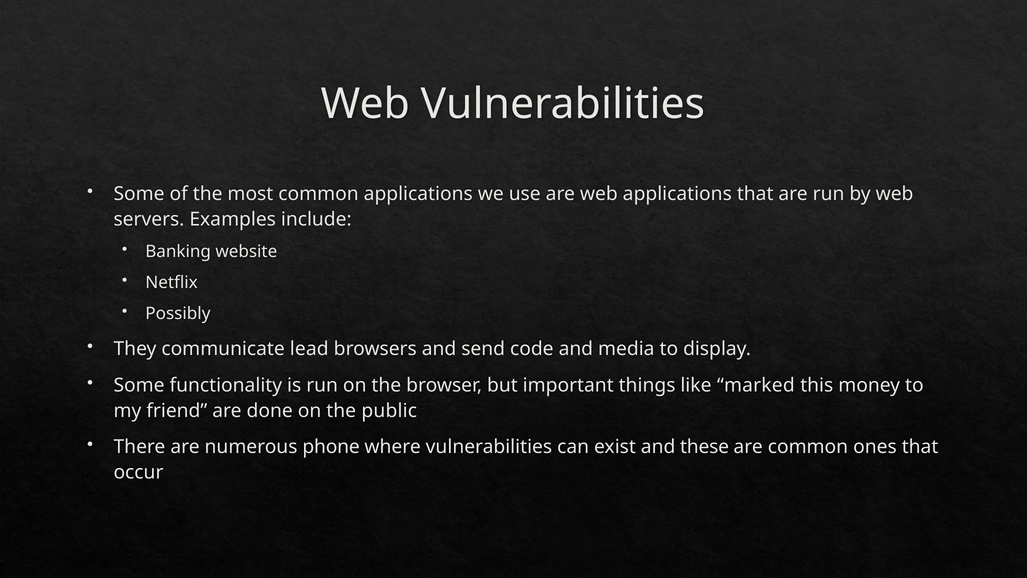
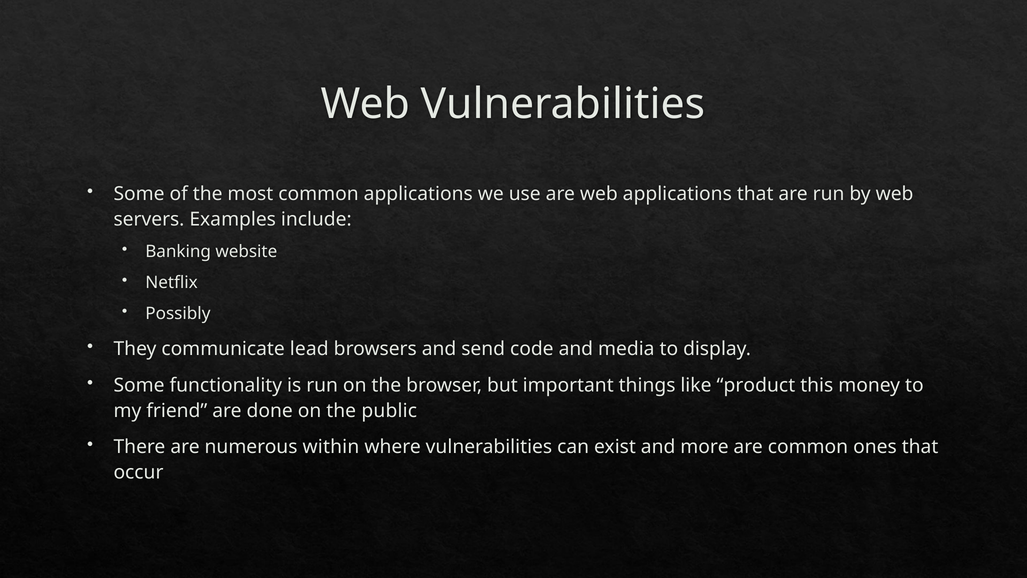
marked: marked -> product
phone: phone -> within
these: these -> more
